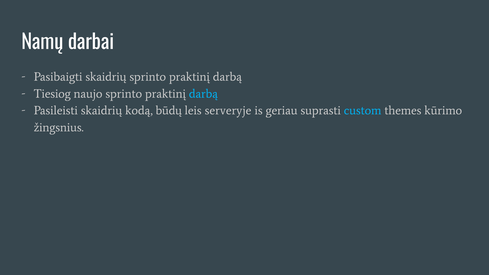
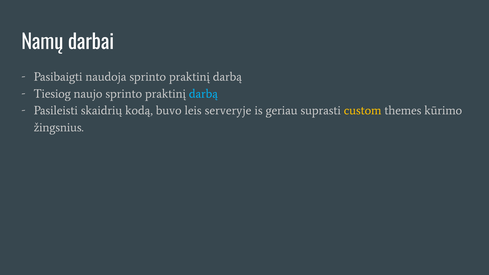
Pasibaigti skaidrių: skaidrių -> naudoja
būdų: būdų -> buvo
custom colour: light blue -> yellow
